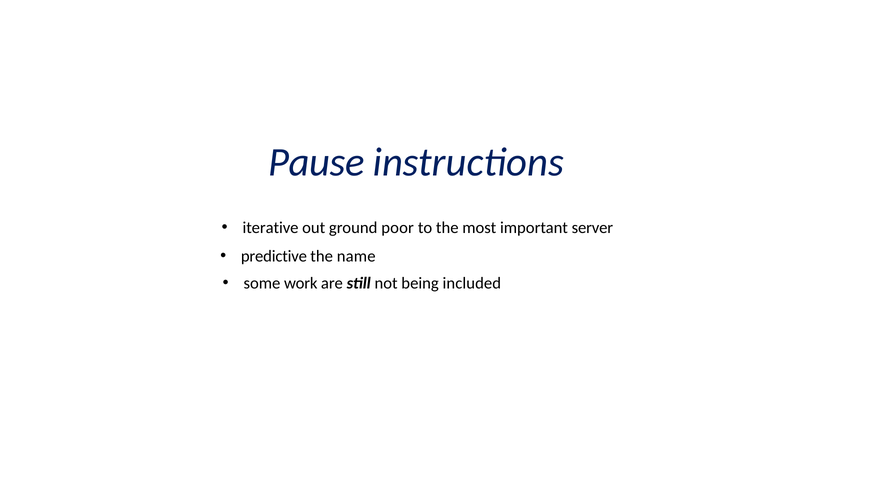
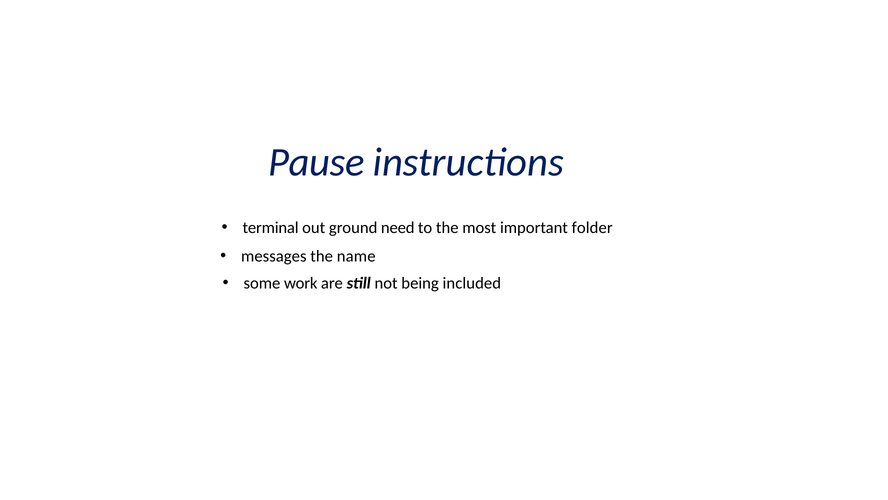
iterative: iterative -> terminal
poor: poor -> need
server: server -> folder
predictive: predictive -> messages
